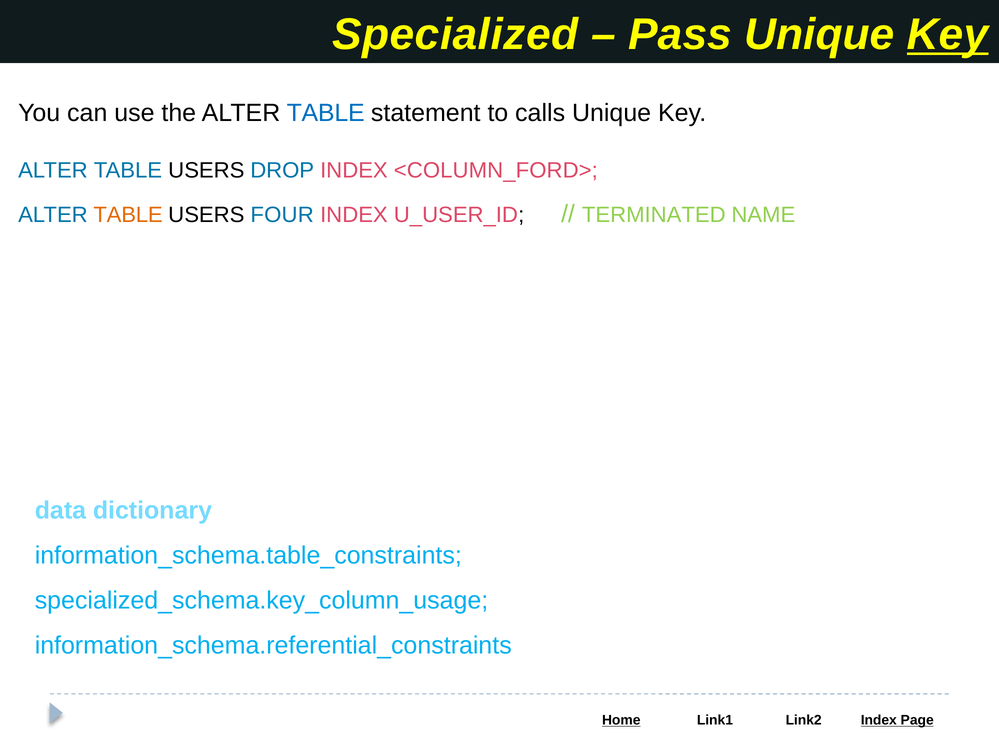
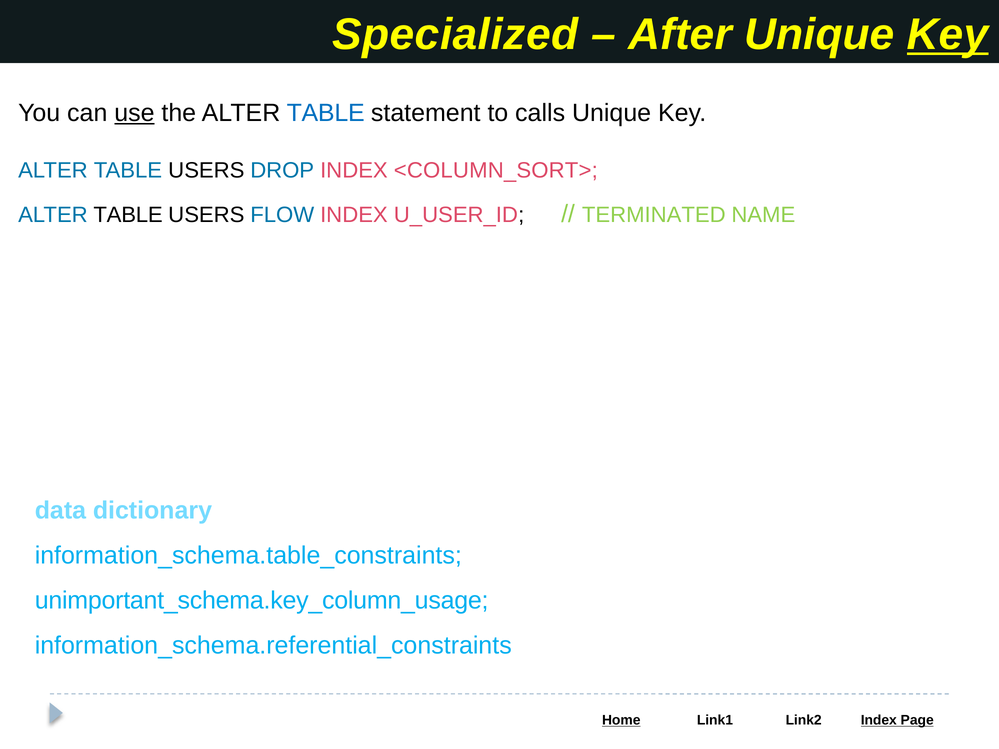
Pass: Pass -> After
use underline: none -> present
<COLUMN_FORD>: <COLUMN_FORD> -> <COLUMN_SORT>
TABLE at (128, 215) colour: orange -> black
FOUR: FOUR -> FLOW
specialized_schema.key_column_usage: specialized_schema.key_column_usage -> unimportant_schema.key_column_usage
